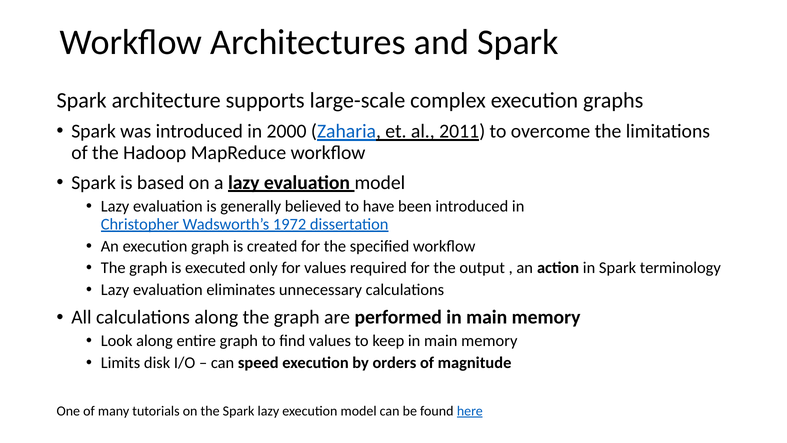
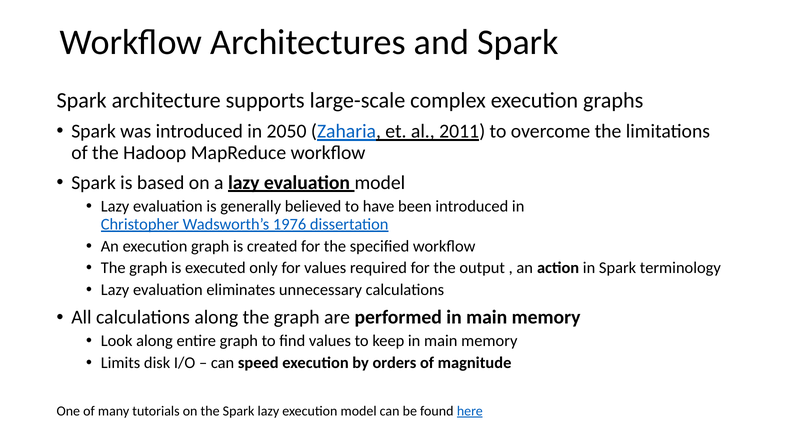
2000: 2000 -> 2050
1972: 1972 -> 1976
